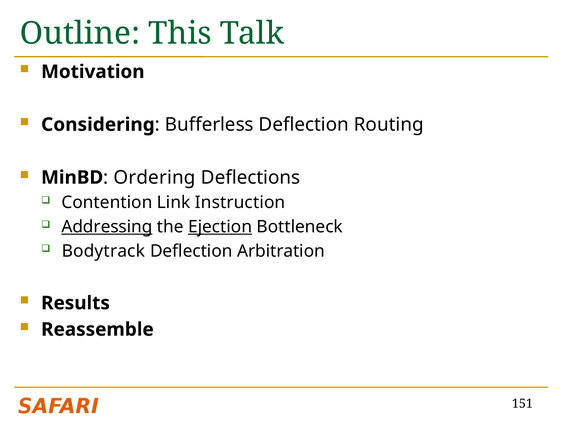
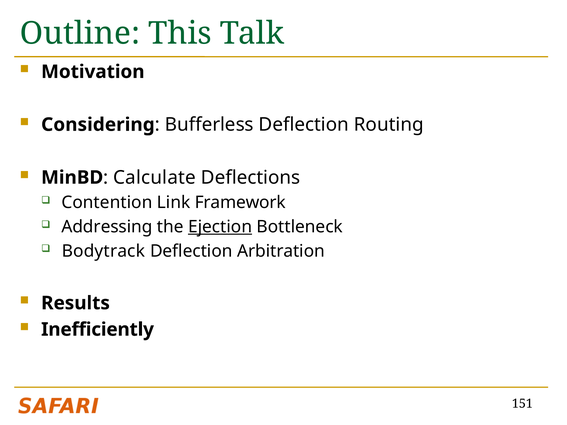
Ordering: Ordering -> Calculate
Instruction: Instruction -> Framework
Addressing underline: present -> none
Reassemble: Reassemble -> Inefficiently
